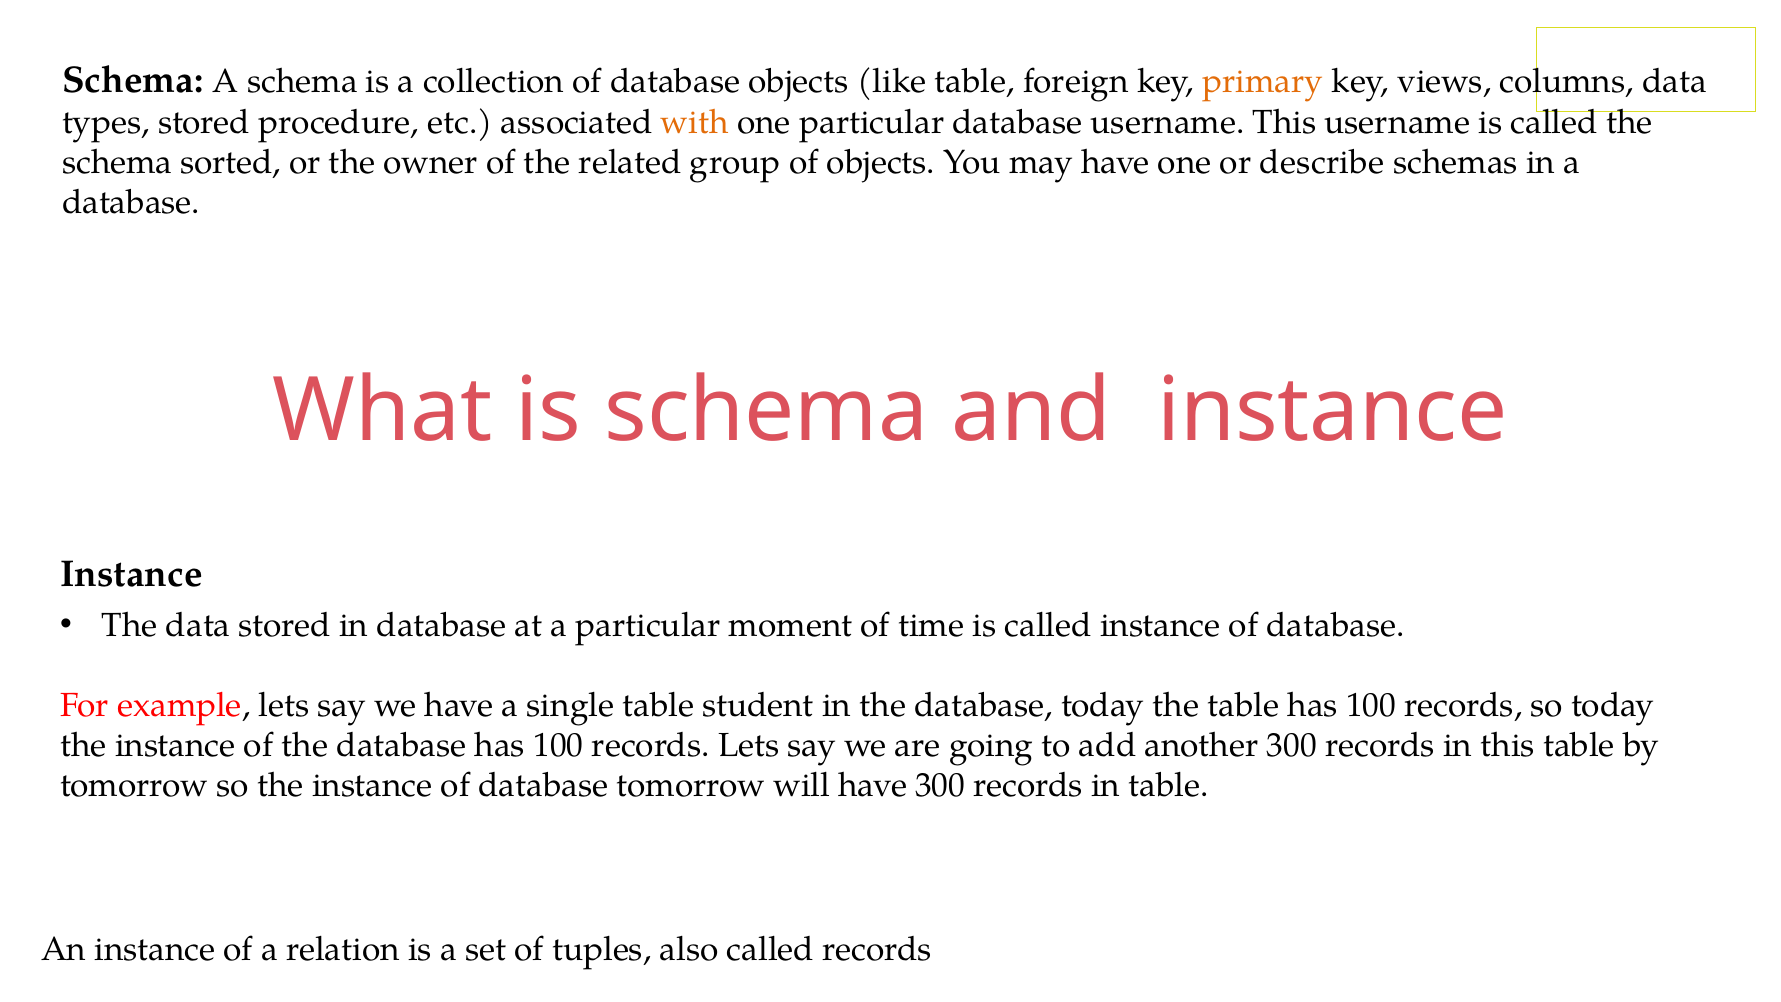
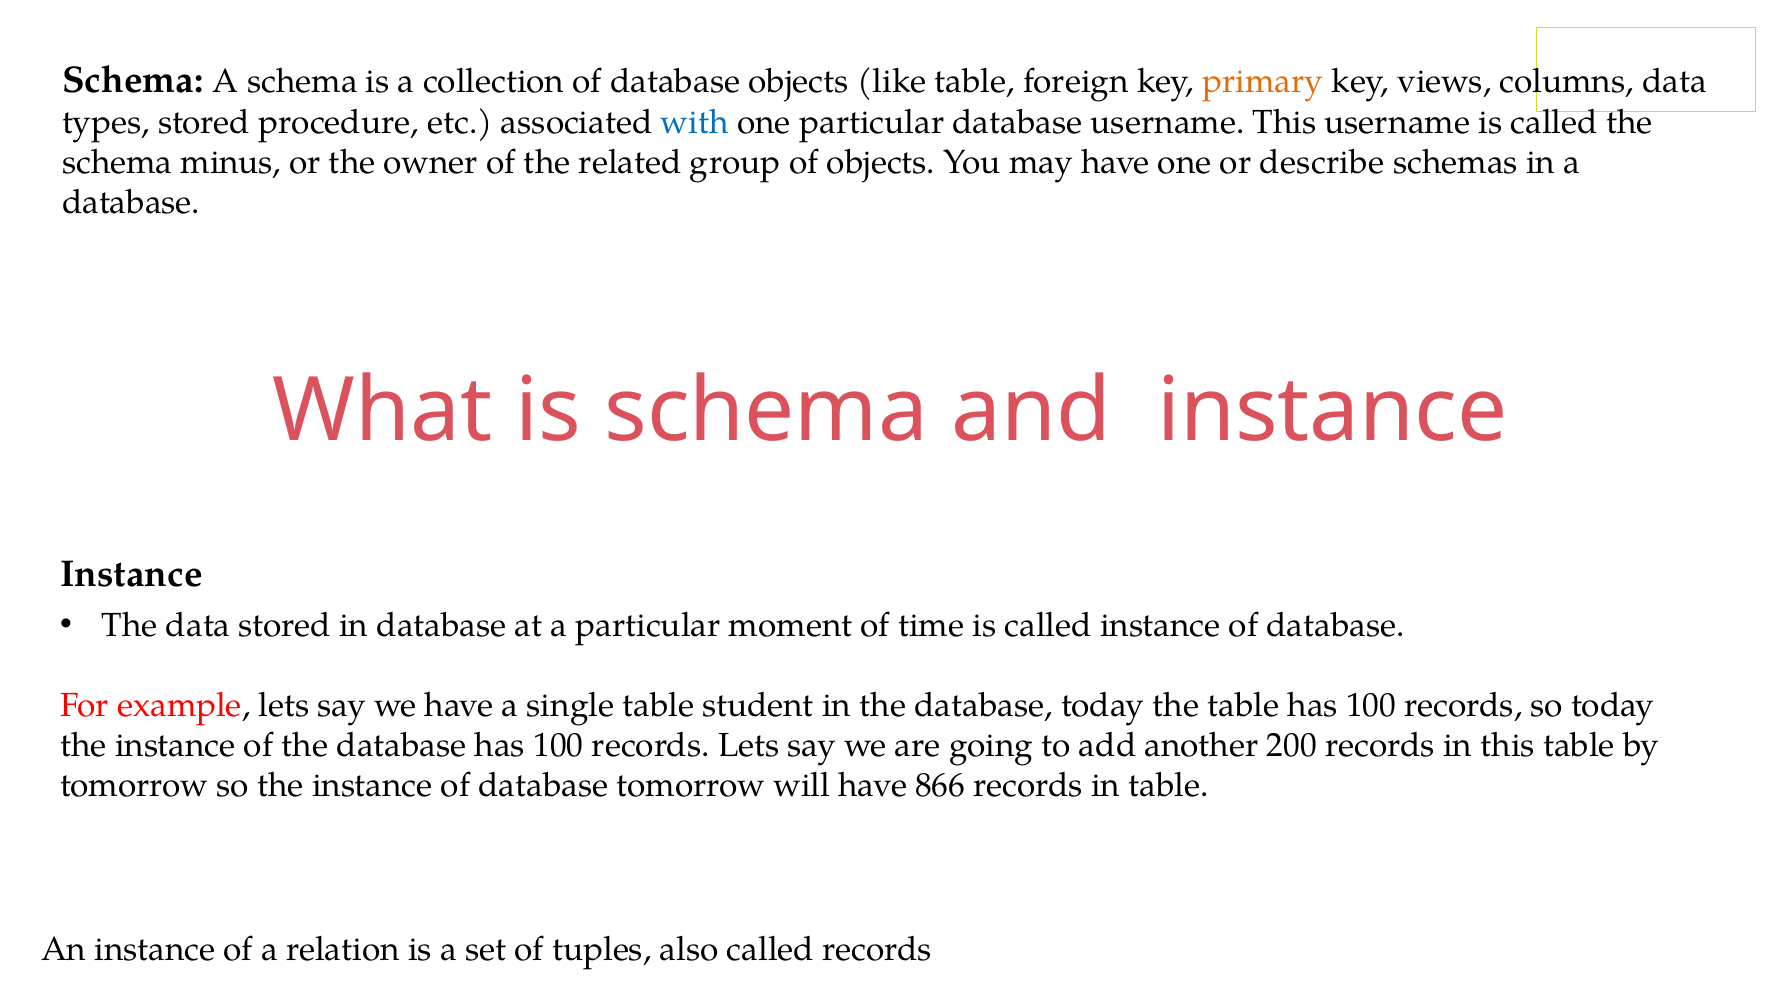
with colour: orange -> blue
sorted: sorted -> minus
another 300: 300 -> 200
have 300: 300 -> 866
